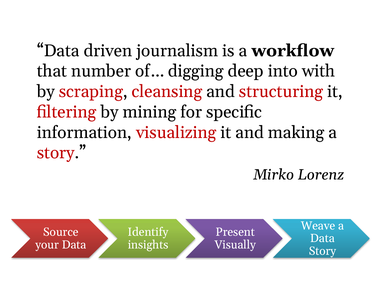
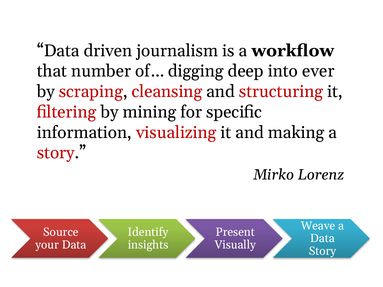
with: with -> ever
